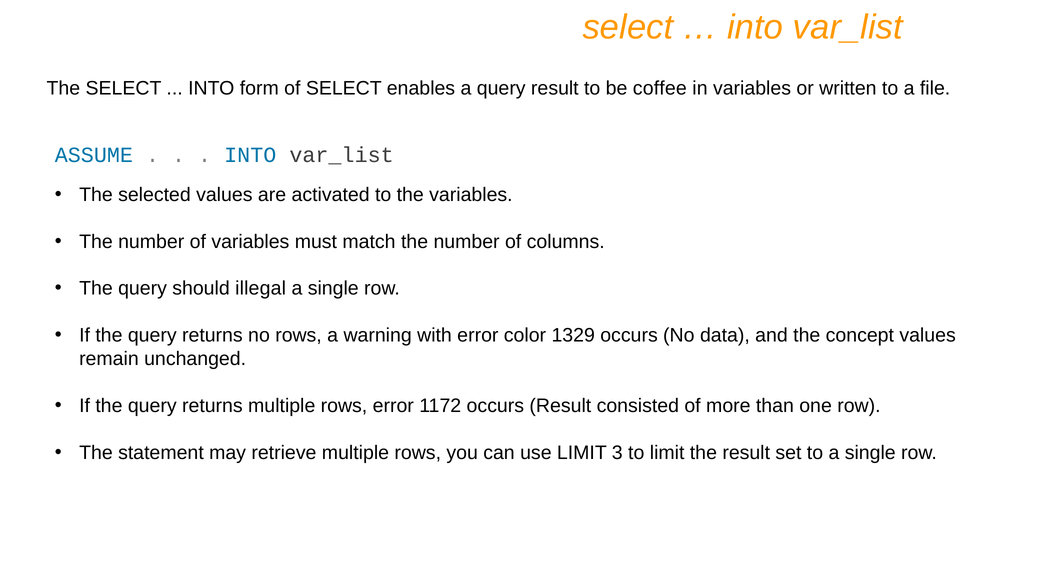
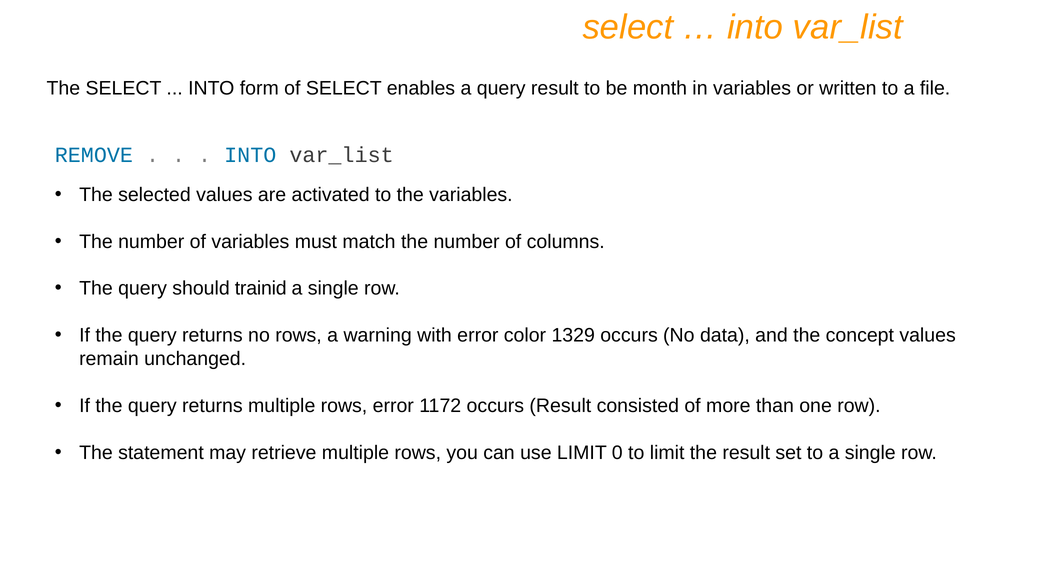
coffee: coffee -> month
ASSUME: ASSUME -> REMOVE
illegal: illegal -> trainid
3: 3 -> 0
